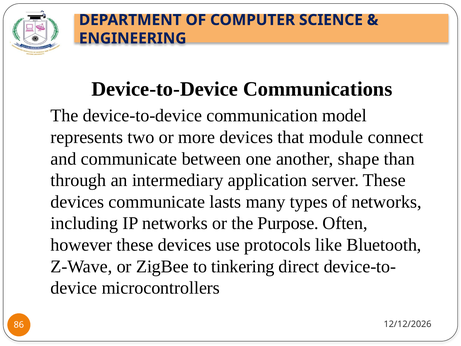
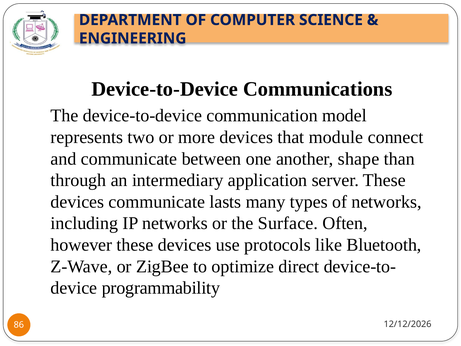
Purpose: Purpose -> Surface
tinkering: tinkering -> optimize
microcontrollers: microcontrollers -> programmability
